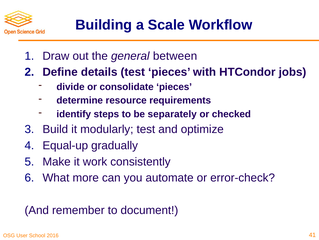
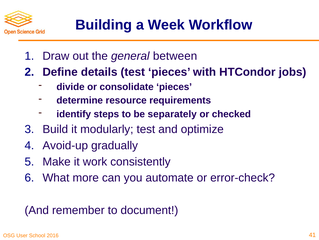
Scale: Scale -> Week
Equal-up: Equal-up -> Avoid-up
